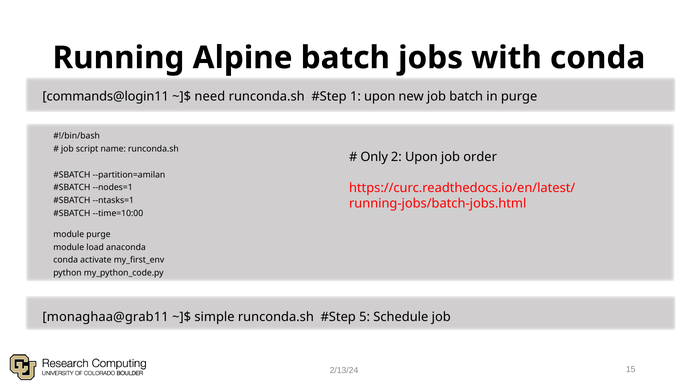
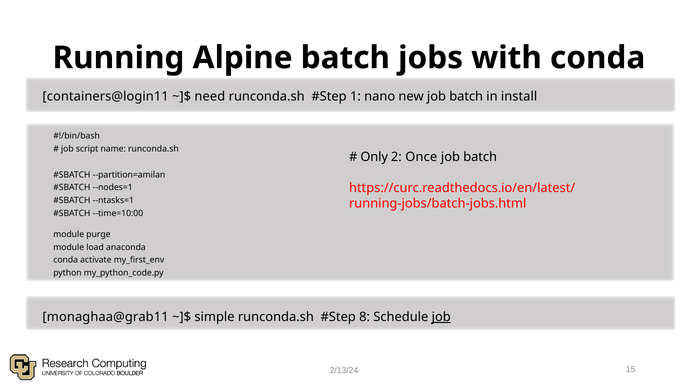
commands@login11: commands@login11 -> containers@login11
1 upon: upon -> nano
in purge: purge -> install
2 Upon: Upon -> Once
order at (480, 157): order -> batch
5: 5 -> 8
job at (441, 317) underline: none -> present
